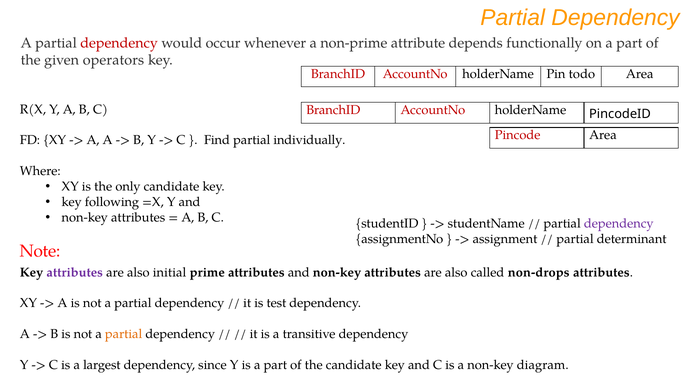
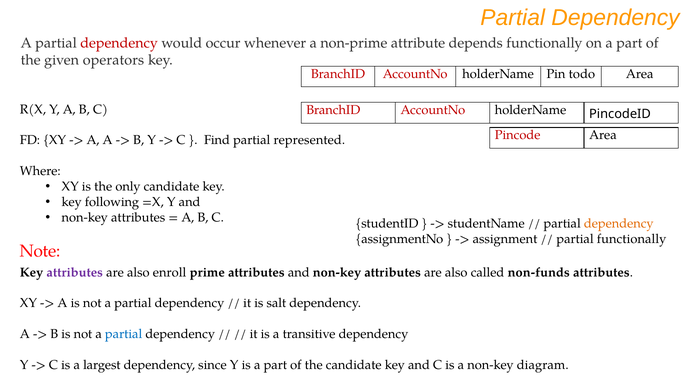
individually: individually -> represented
dependency at (619, 223) colour: purple -> orange
partial determinant: determinant -> functionally
initial: initial -> enroll
non-drops: non-drops -> non-funds
test: test -> salt
partial at (124, 333) colour: orange -> blue
